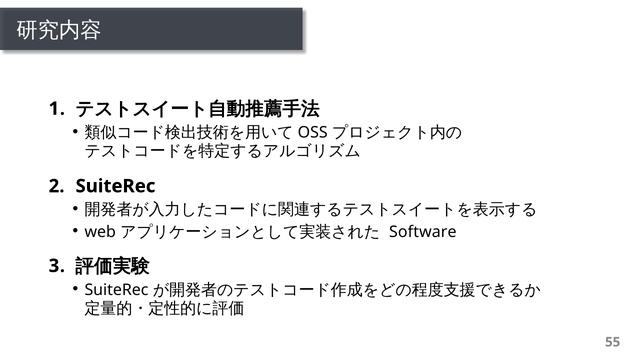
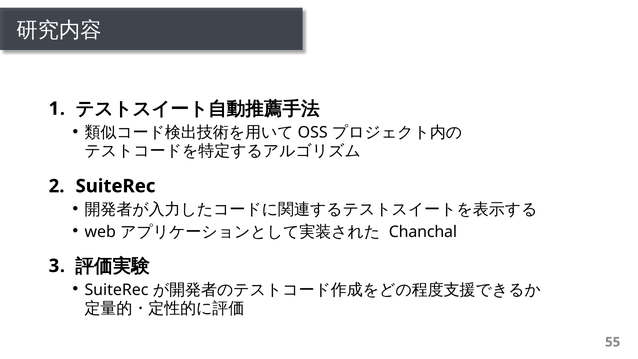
Software: Software -> Chanchal
